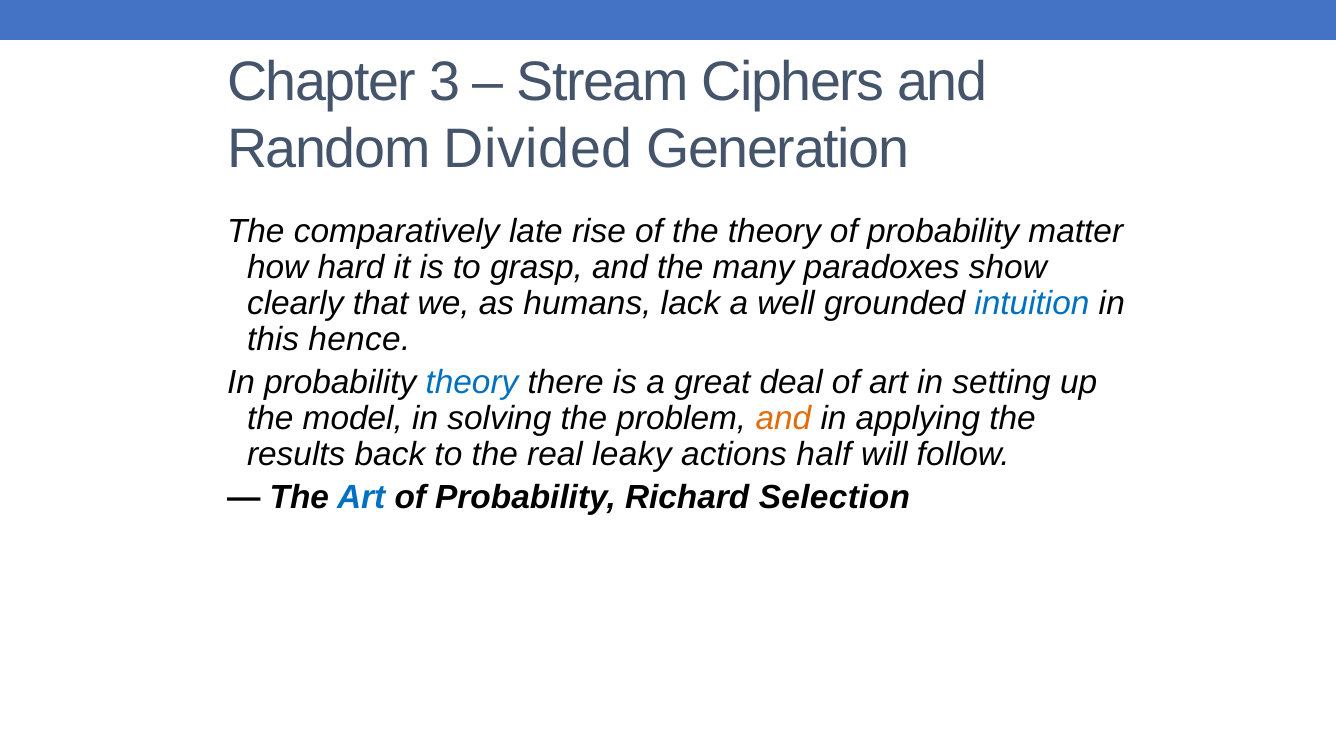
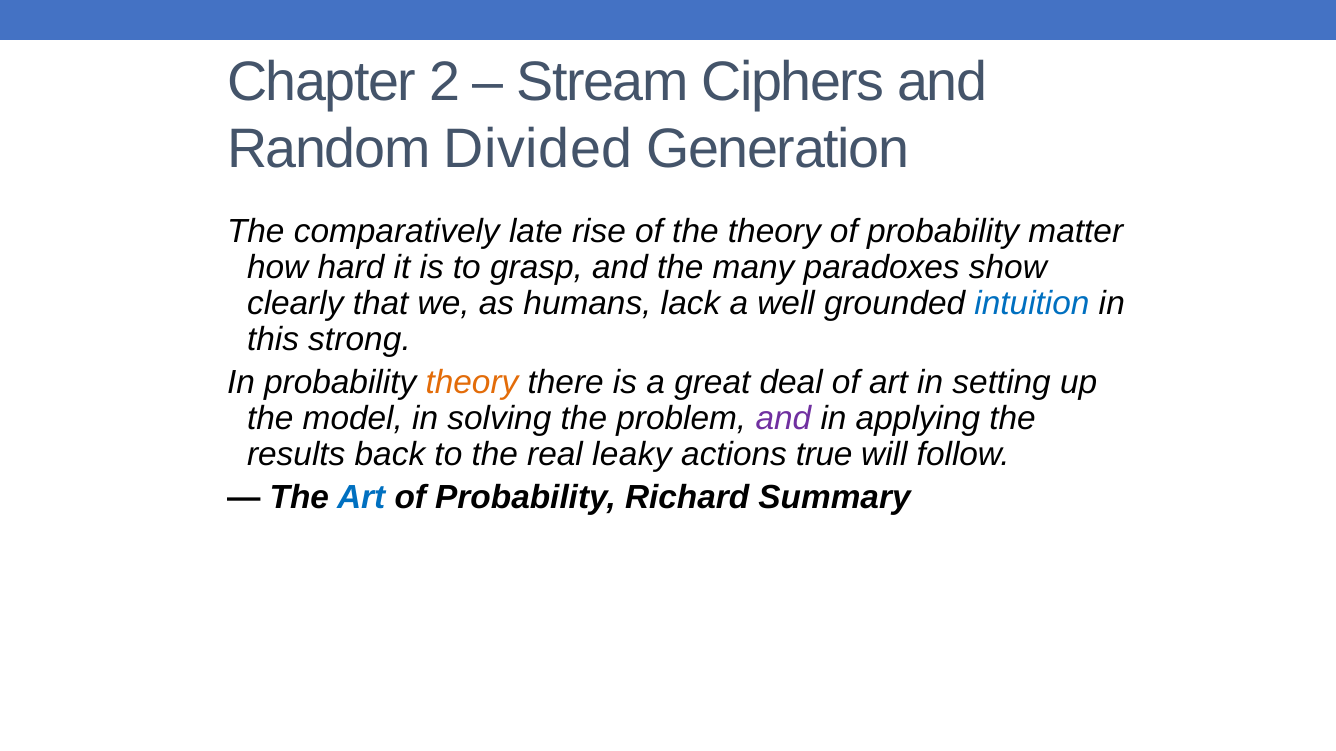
3: 3 -> 2
hence: hence -> strong
theory at (472, 383) colour: blue -> orange
and at (783, 419) colour: orange -> purple
half: half -> true
Selection: Selection -> Summary
